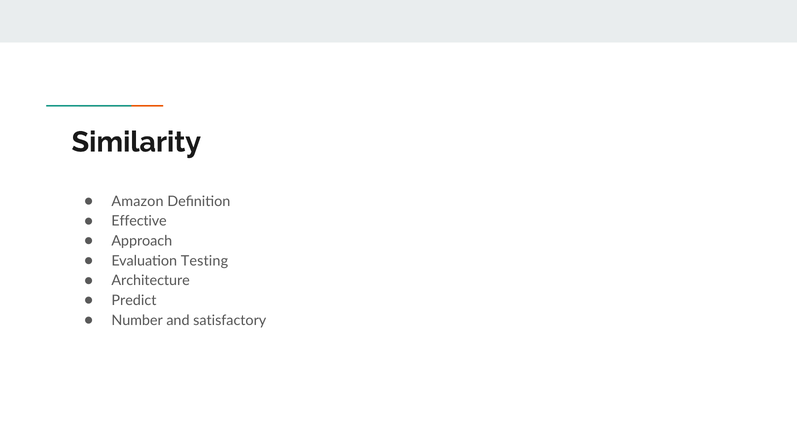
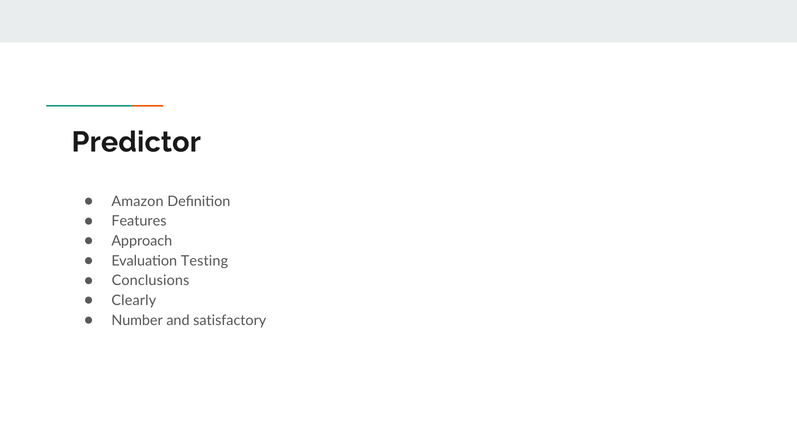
Similarity: Similarity -> Predictor
Effective: Effective -> Features
Architecture: Architecture -> Conclusions
Predict: Predict -> Clearly
